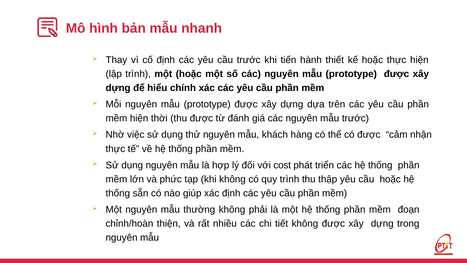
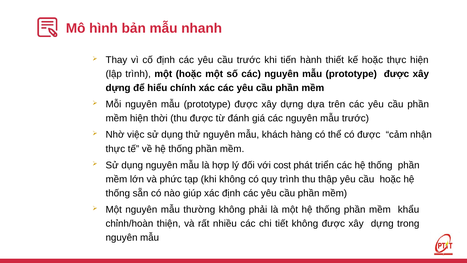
đoạn: đoạn -> khẩu
